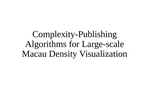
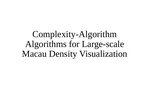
Complexity-Publishing: Complexity-Publishing -> Complexity-Algorithm
